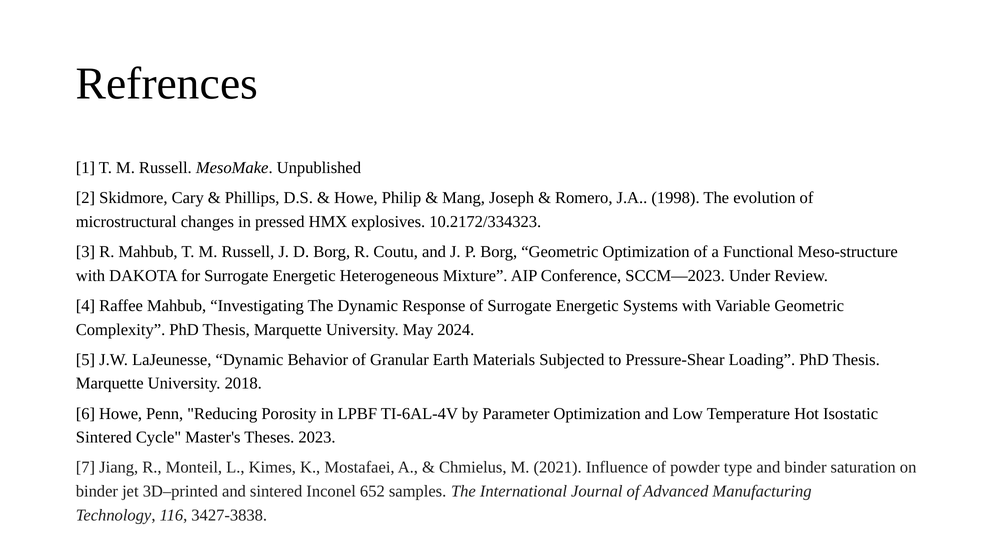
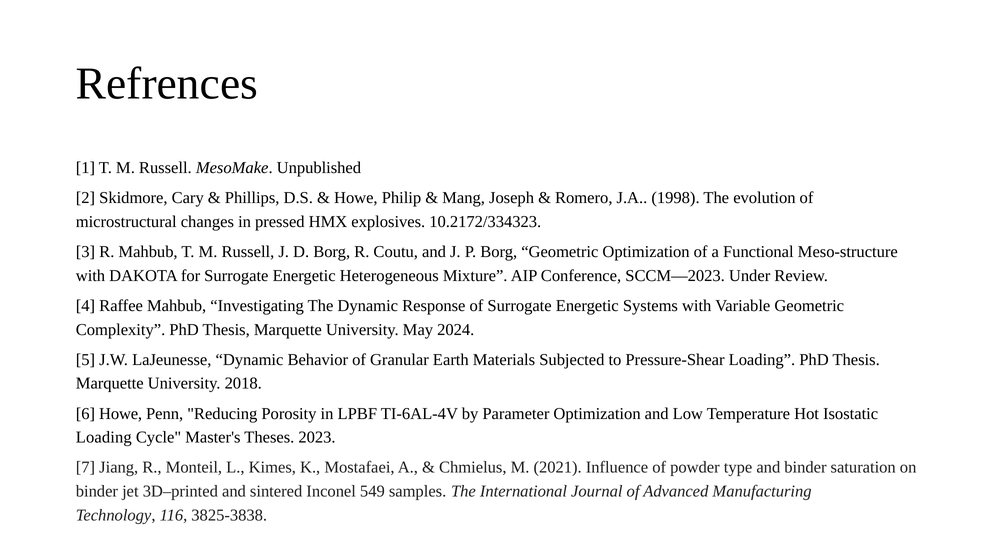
Sintered at (104, 437): Sintered -> Loading
652: 652 -> 549
3427-3838: 3427-3838 -> 3825-3838
